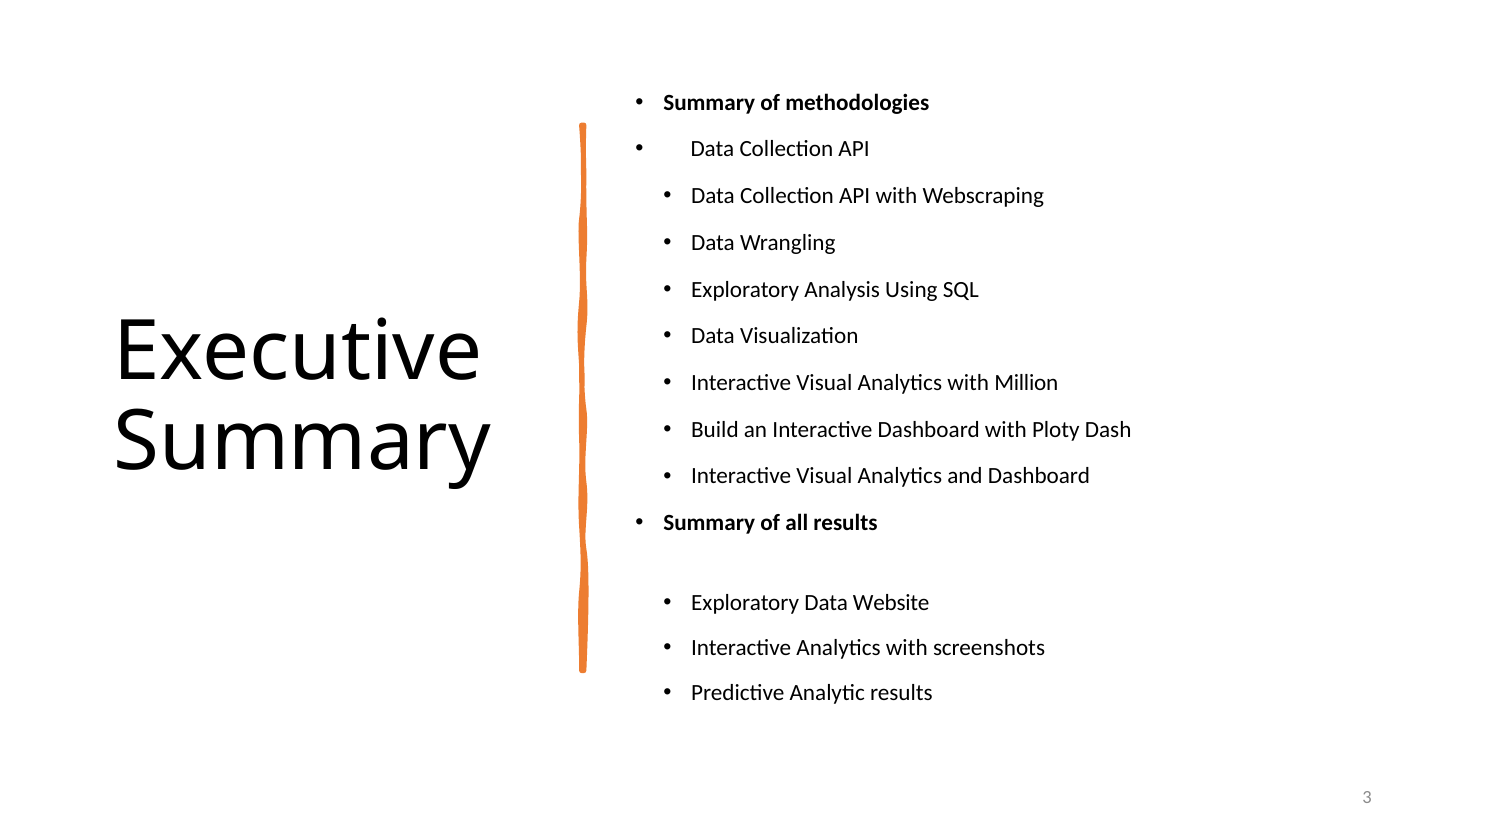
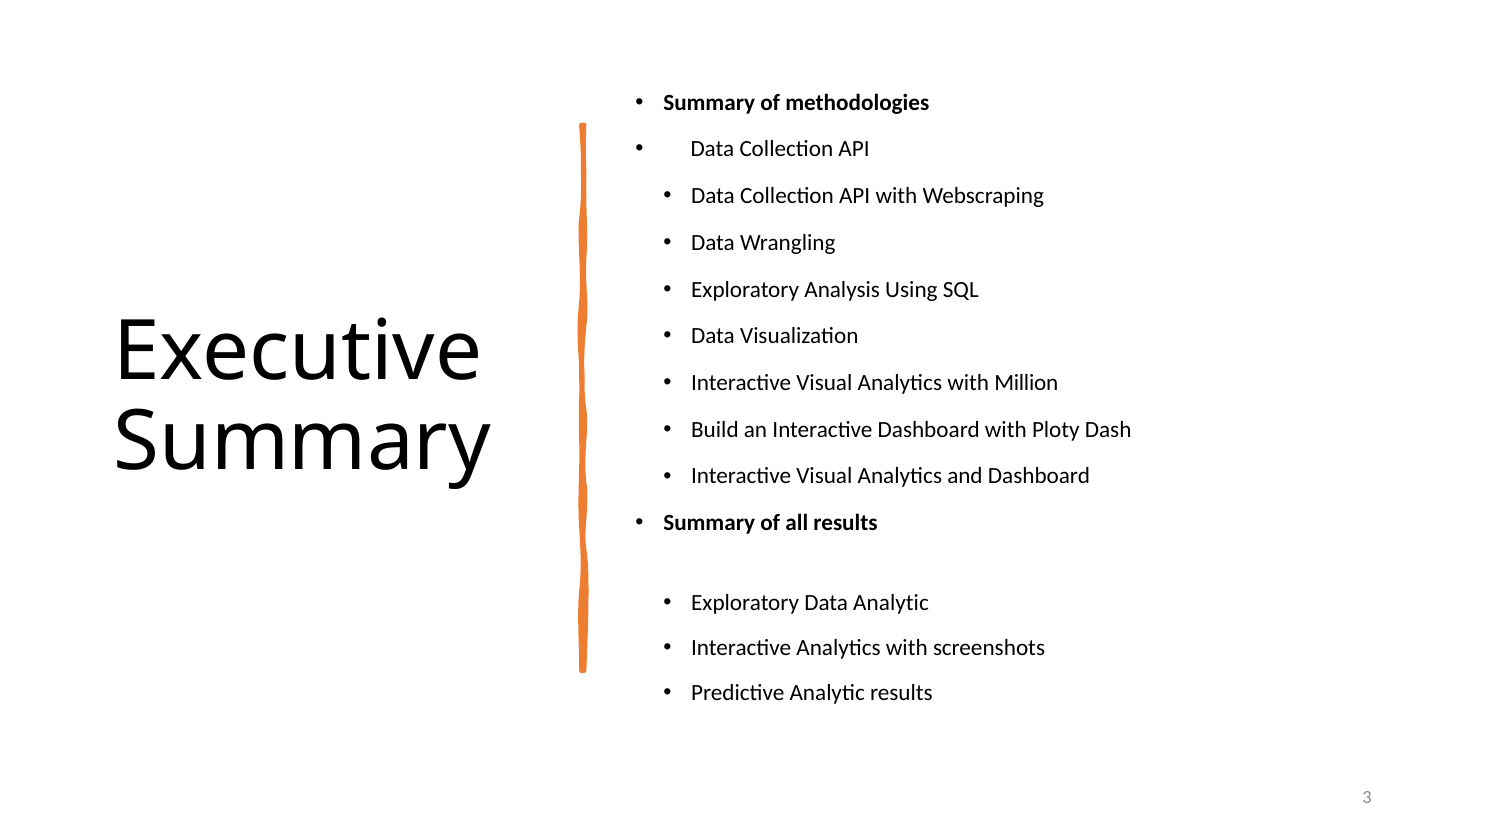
Data Website: Website -> Analytic
